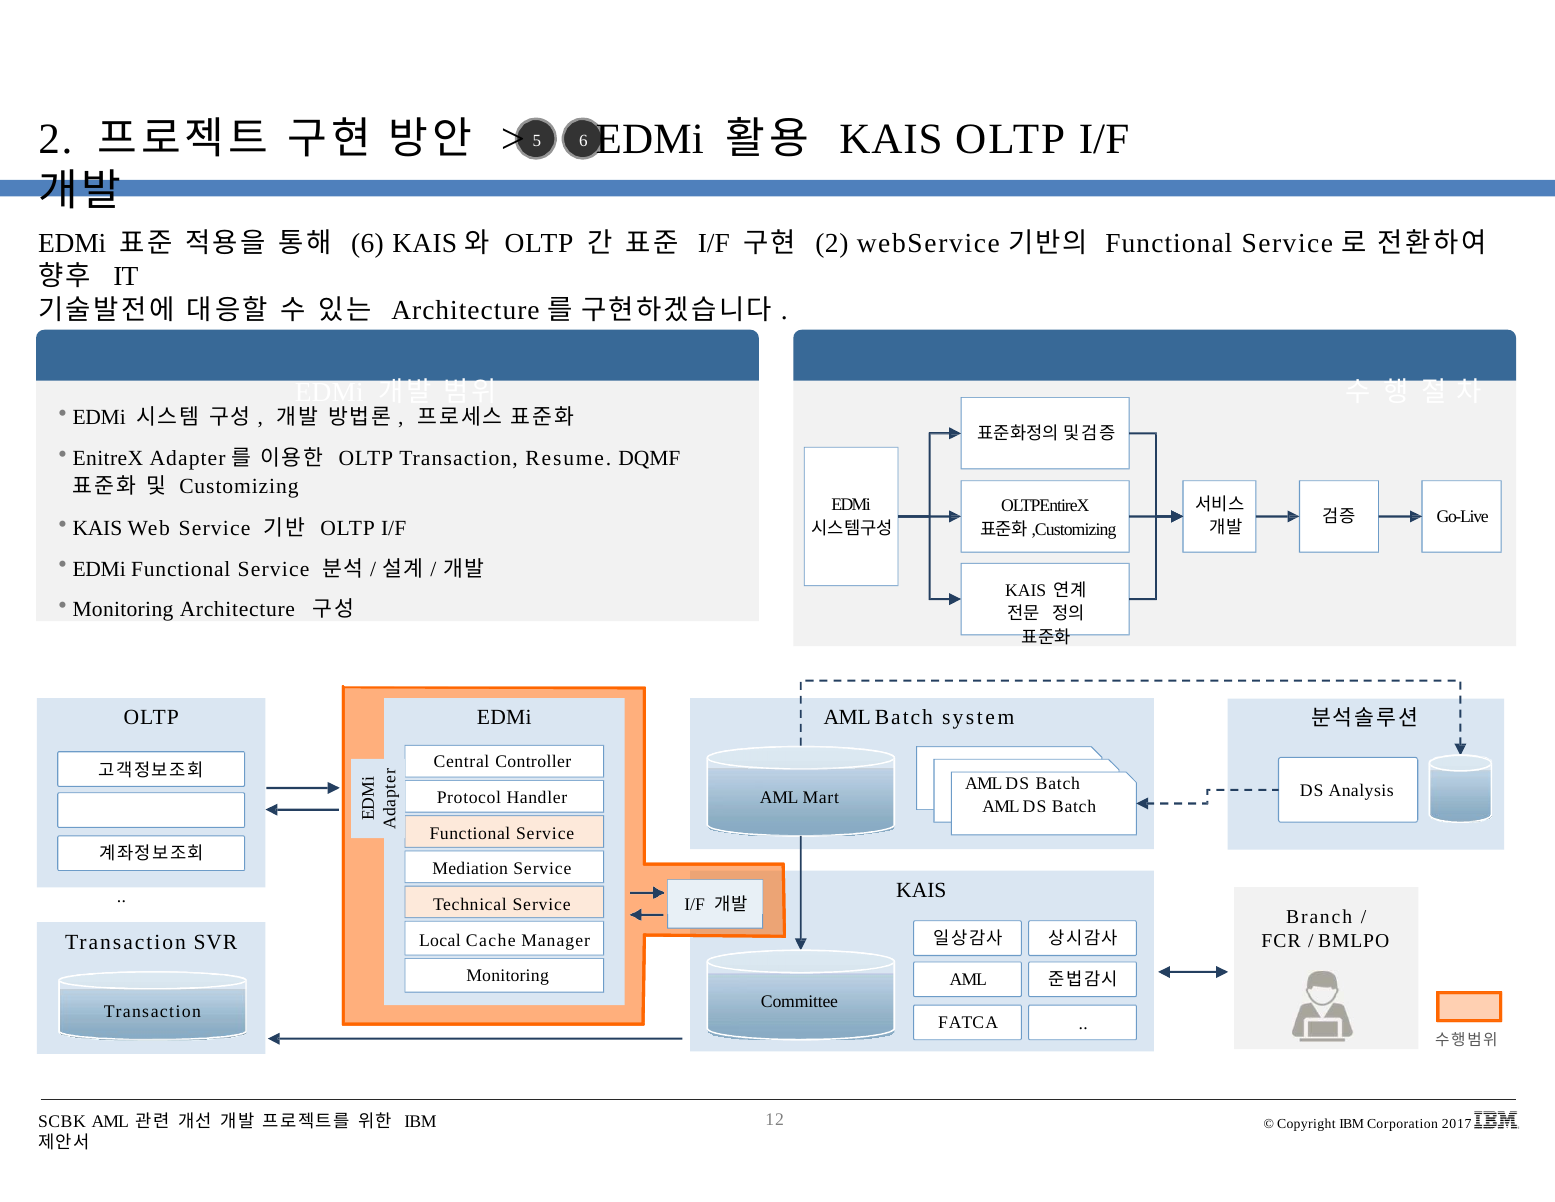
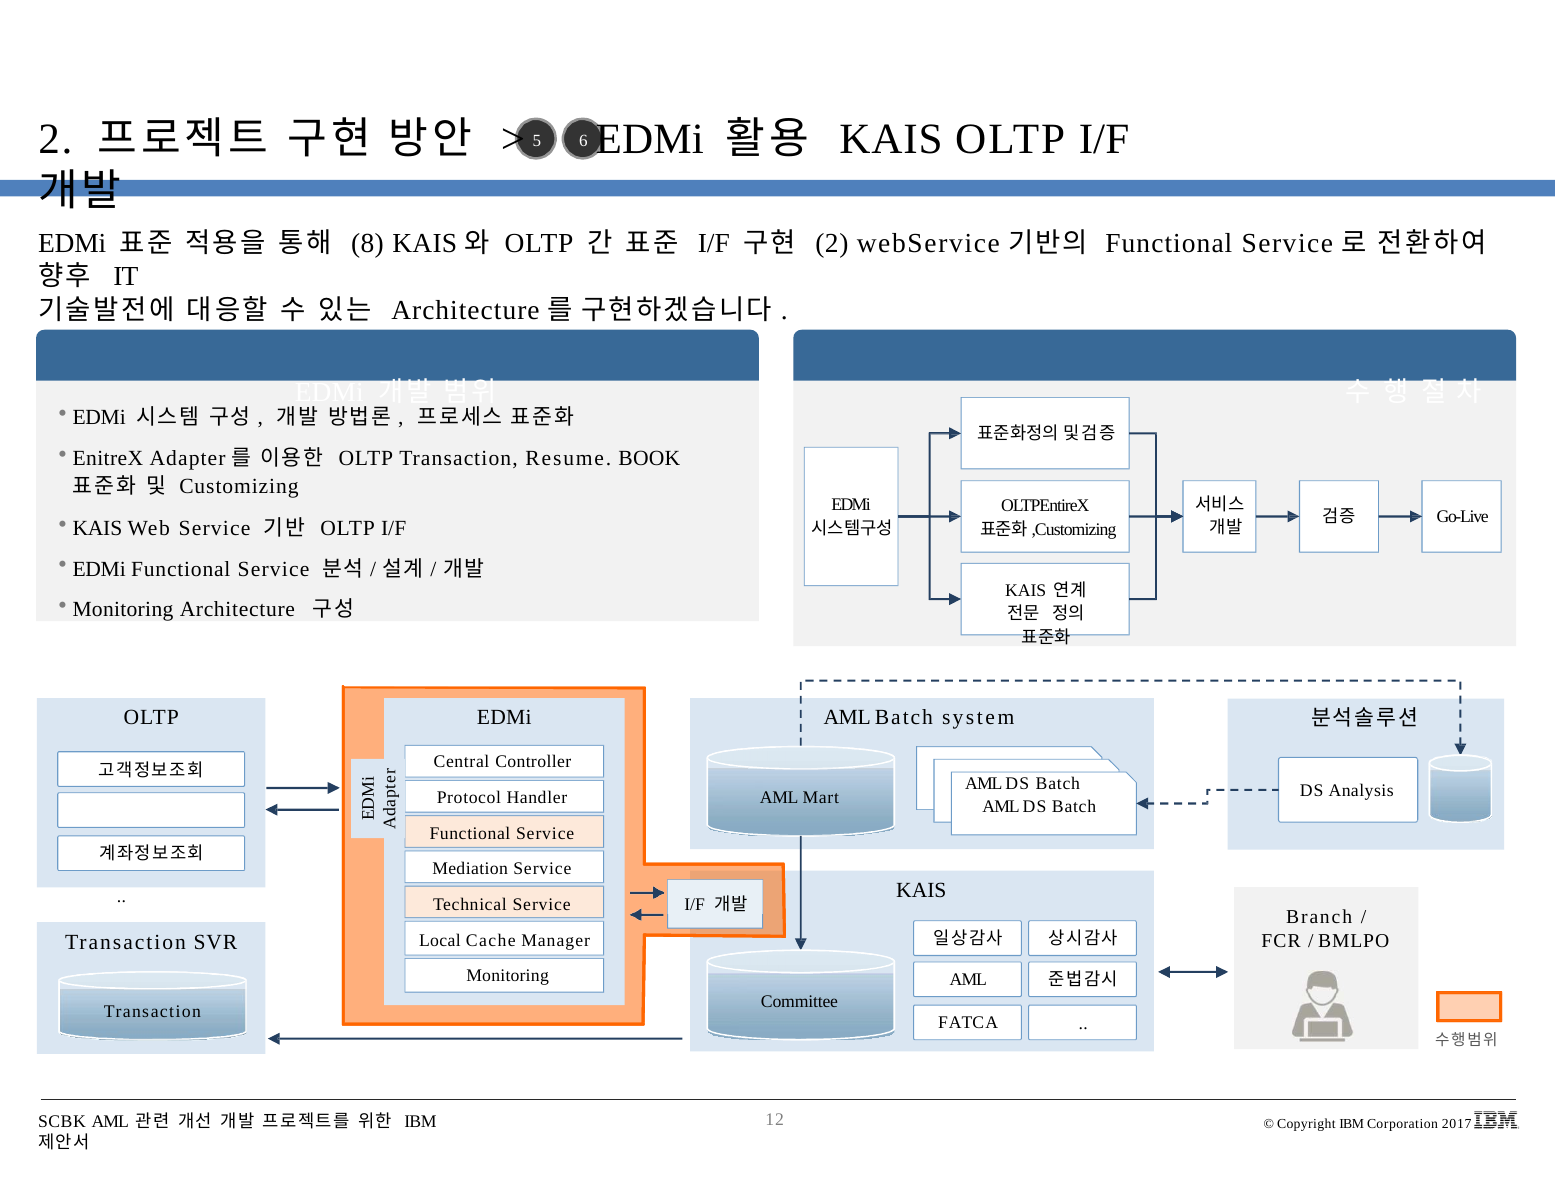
6 at (368, 243): 6 -> 8
DQMF: DQMF -> BOOK
